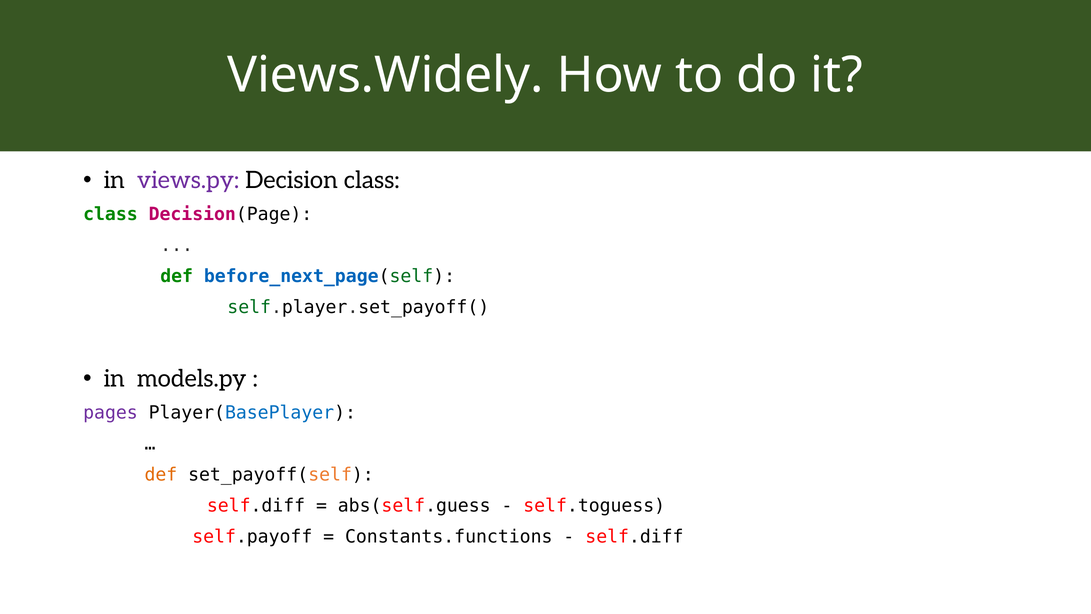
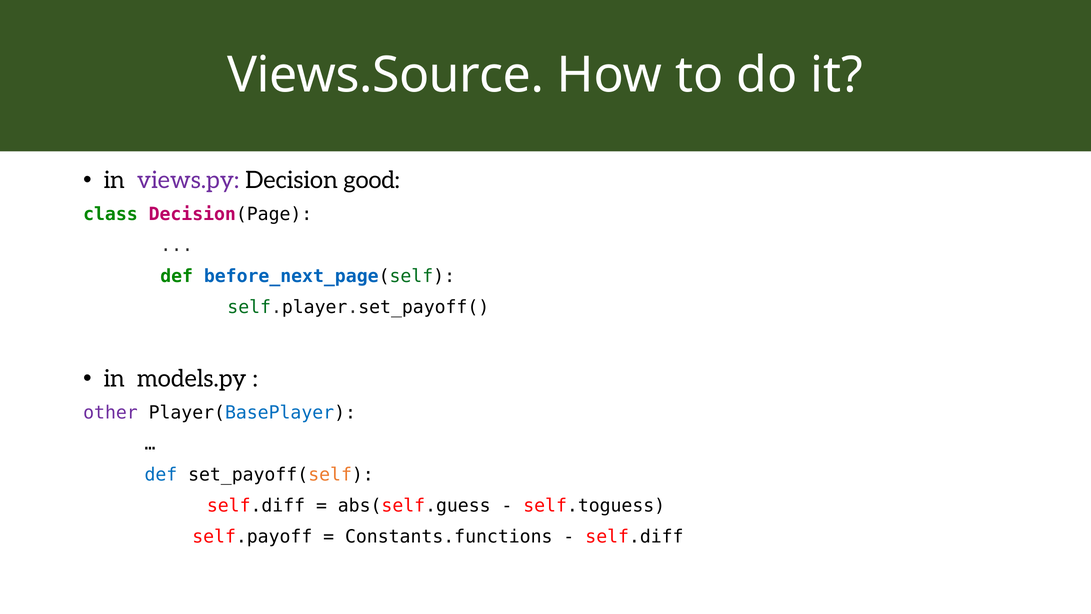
Views.Widely: Views.Widely -> Views.Source
Decision class: class -> good
pages: pages -> other
def at (161, 475) colour: orange -> blue
